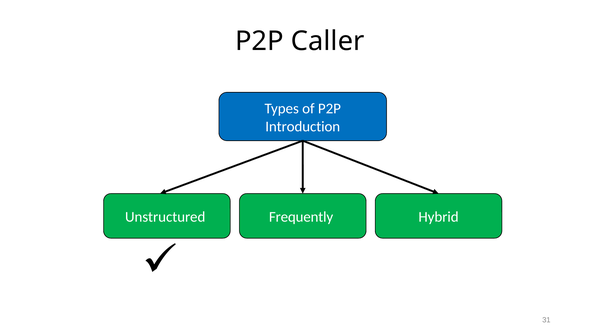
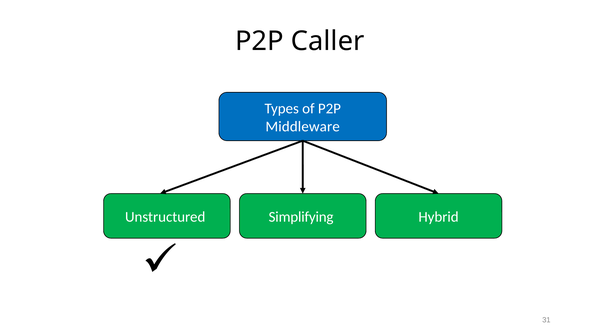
Introduction: Introduction -> Middleware
Frequently: Frequently -> Simplifying
